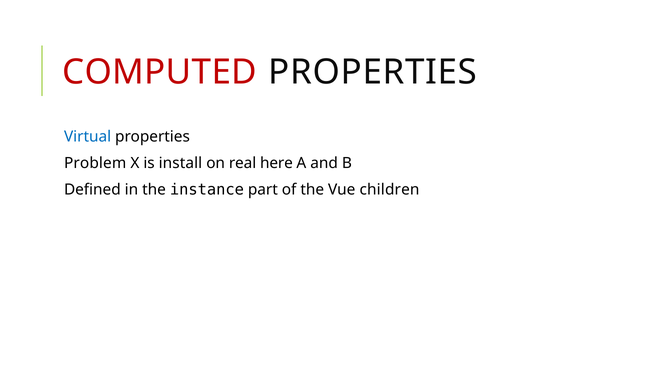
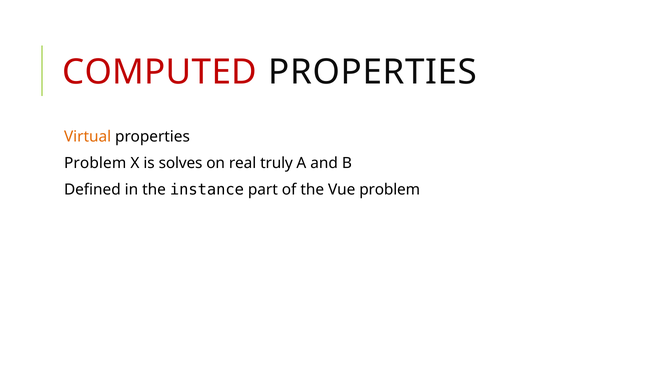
Virtual colour: blue -> orange
install: install -> solves
here: here -> truly
Vue children: children -> problem
